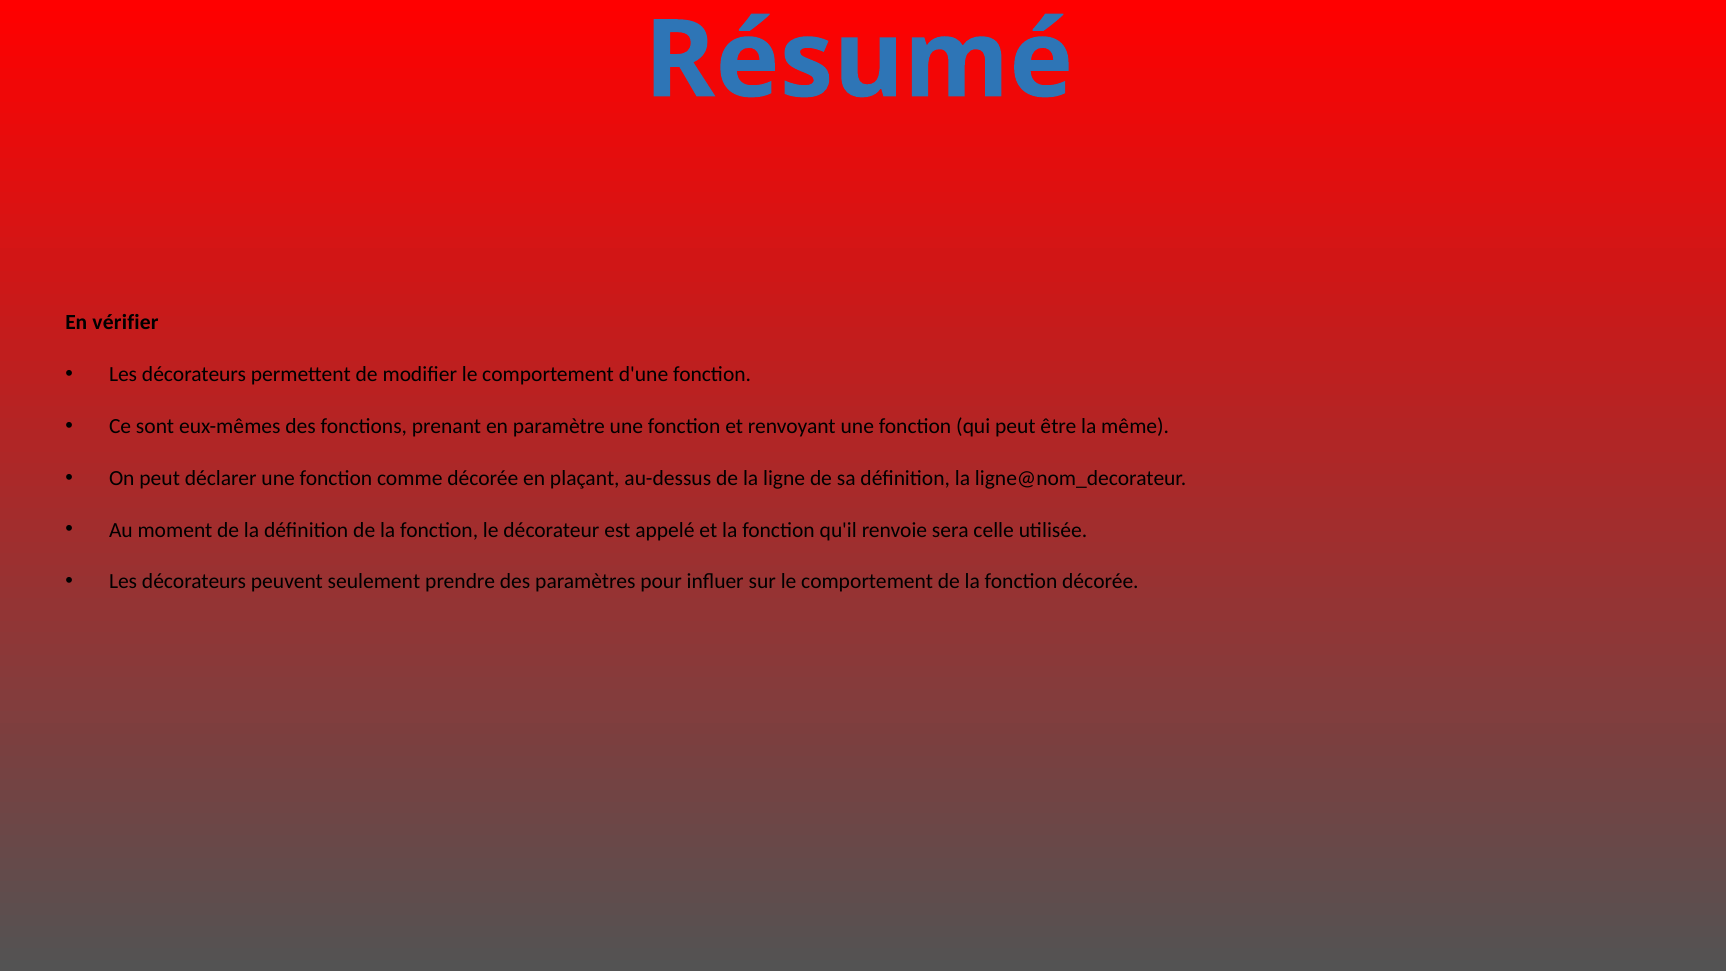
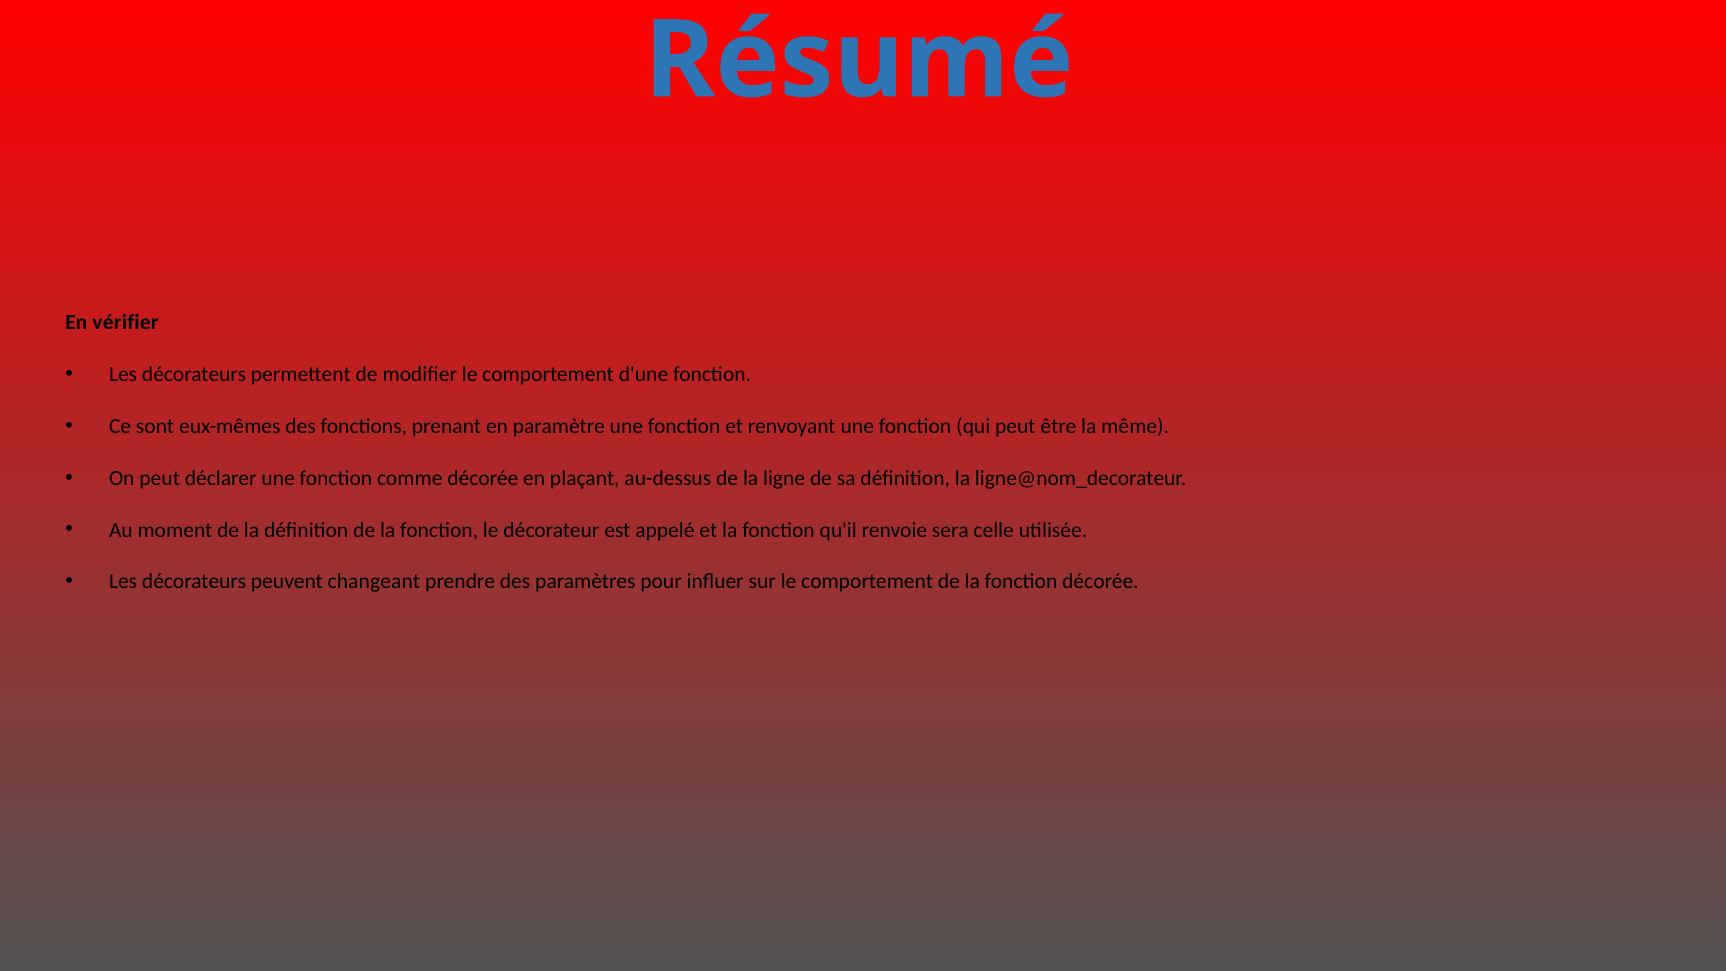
seulement: seulement -> changeant
